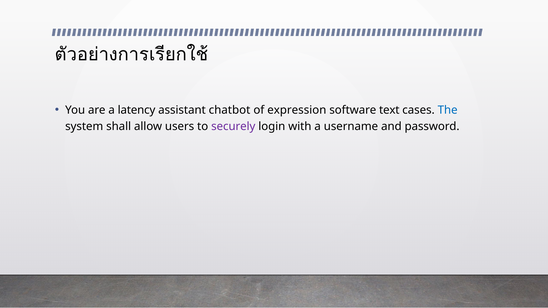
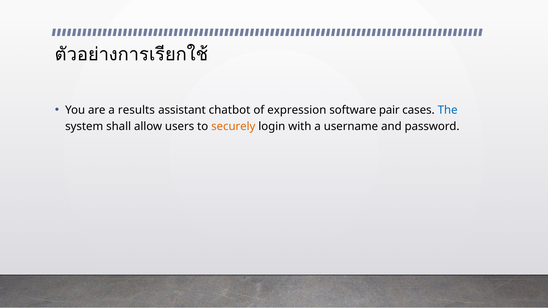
latency: latency -> results
text: text -> pair
securely colour: purple -> orange
